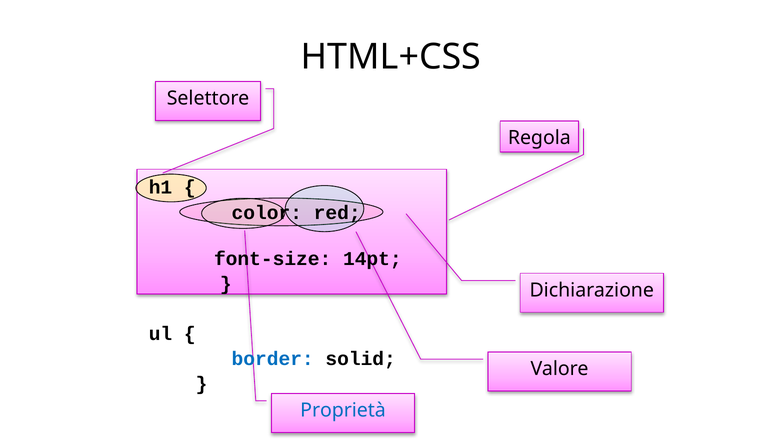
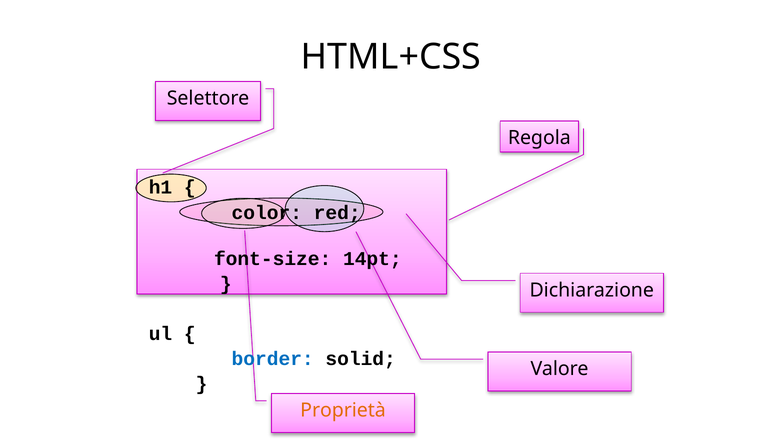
Proprietà colour: blue -> orange
